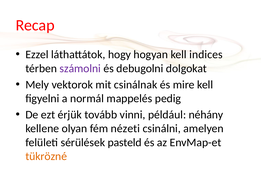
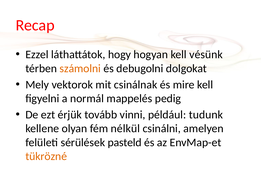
indices: indices -> vésünk
számolni colour: purple -> orange
néhány: néhány -> tudunk
nézeti: nézeti -> nélkül
